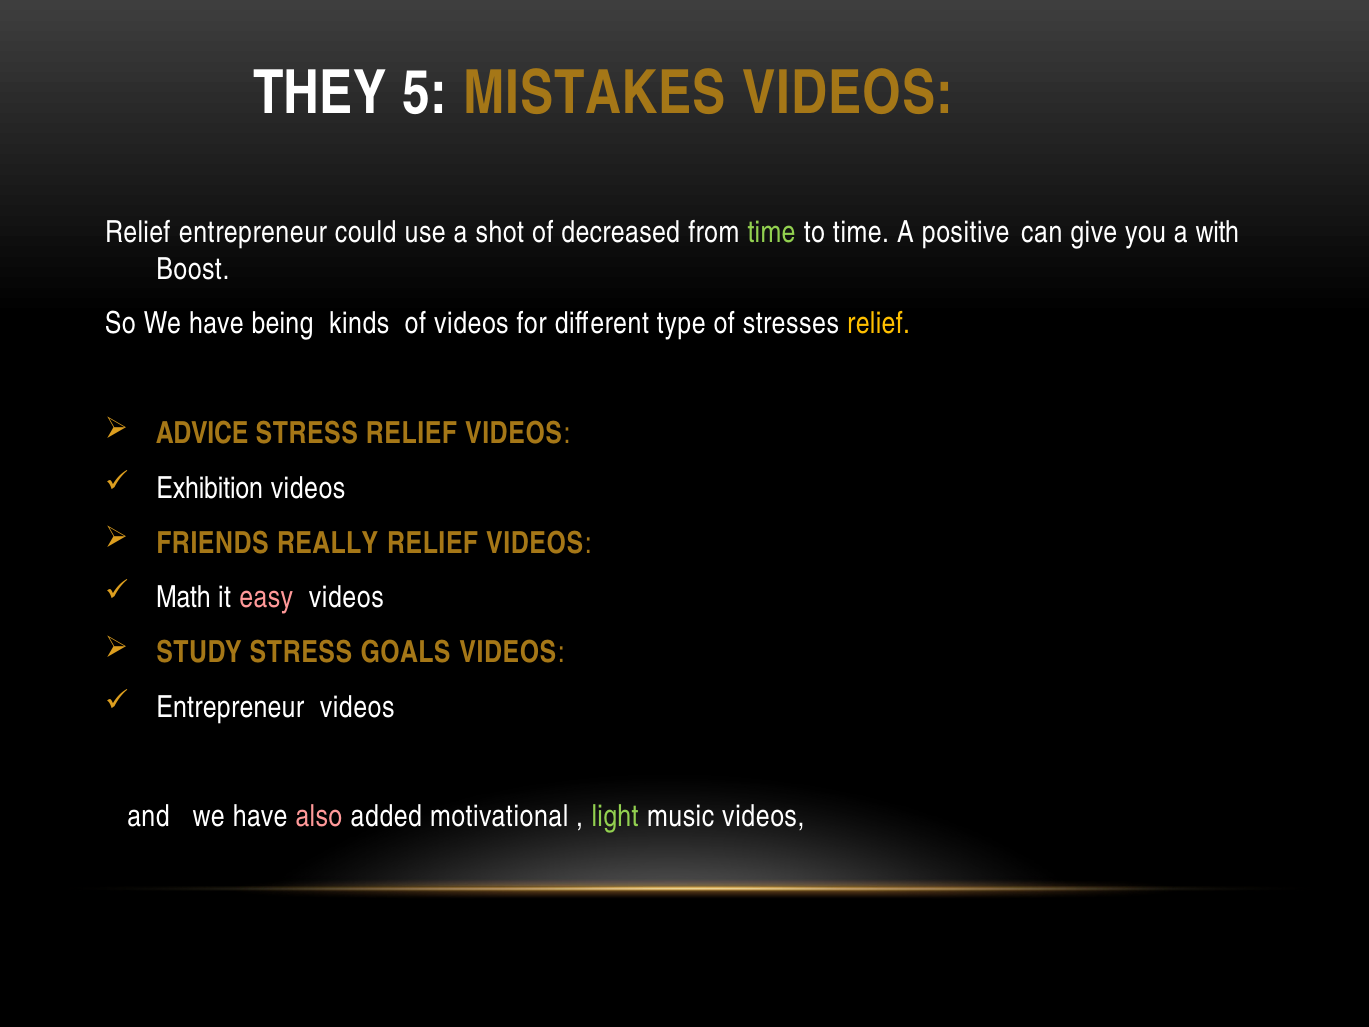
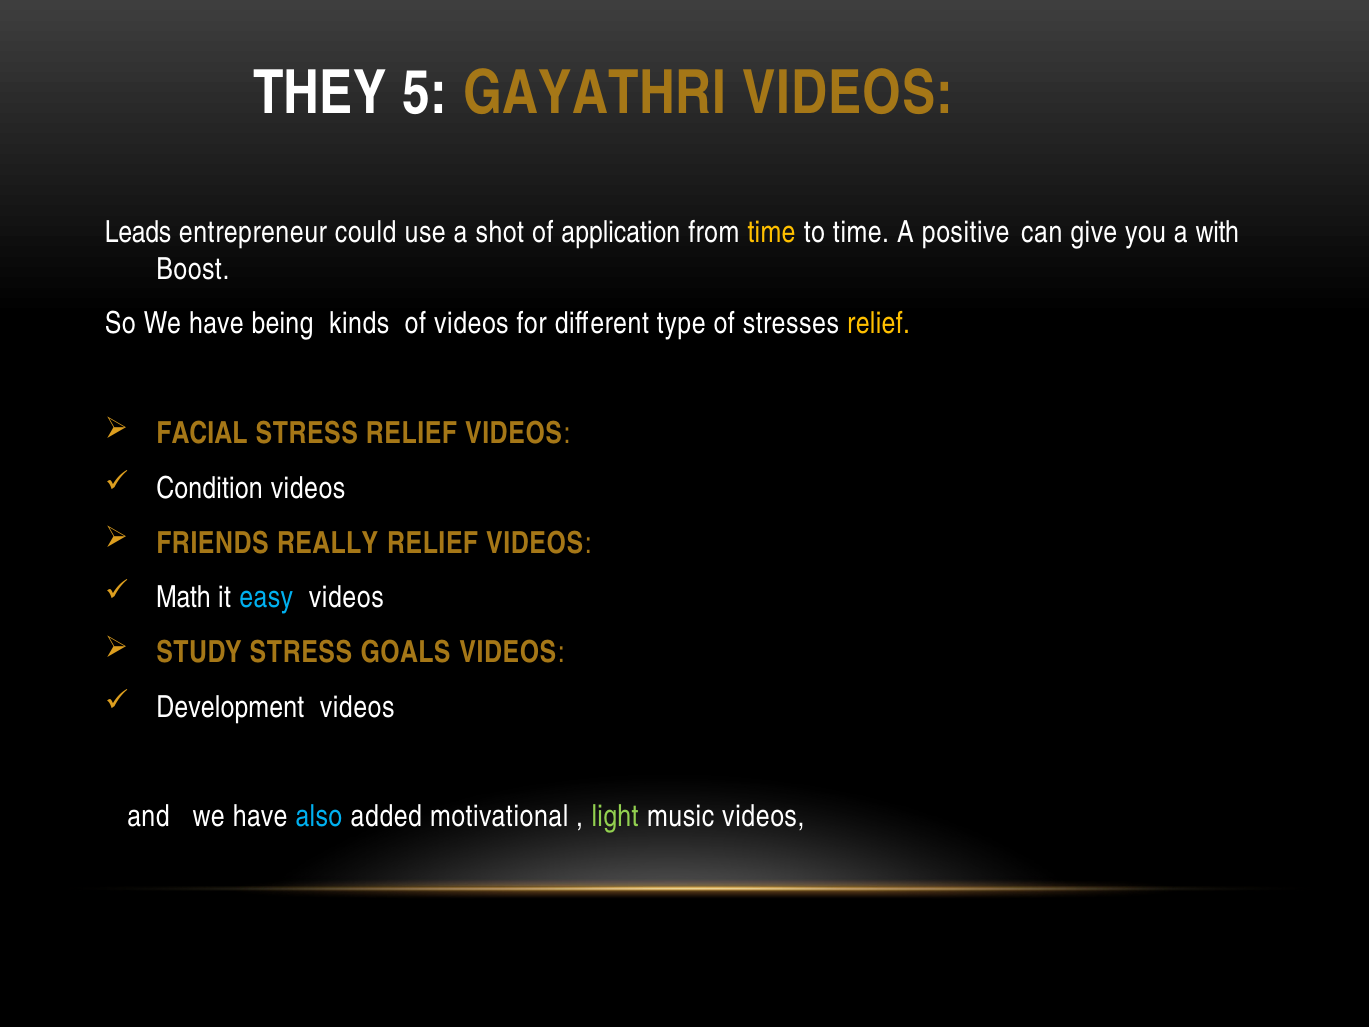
MISTAKES: MISTAKES -> GAYATHRI
Relief at (138, 233): Relief -> Leads
decreased: decreased -> application
time at (772, 233) colour: light green -> yellow
ADVICE: ADVICE -> FACIAL
Exhibition: Exhibition -> Condition
easy colour: pink -> light blue
Entrepreneur at (230, 707): Entrepreneur -> Development
also colour: pink -> light blue
